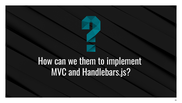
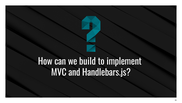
them: them -> build
